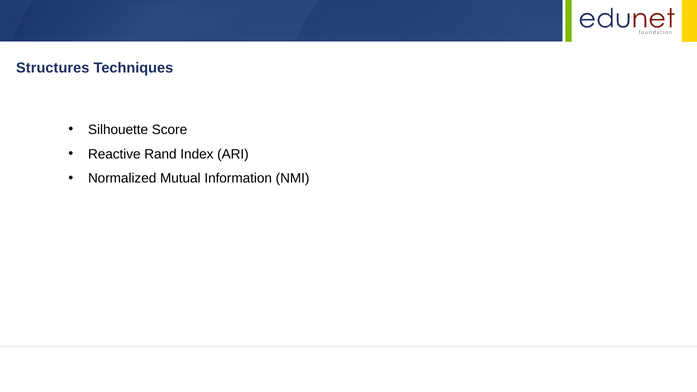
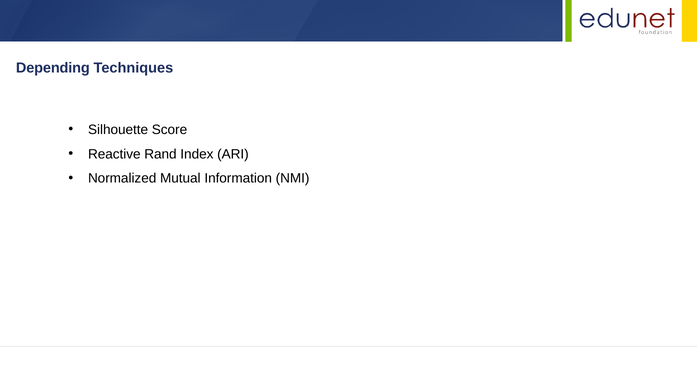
Structures: Structures -> Depending
